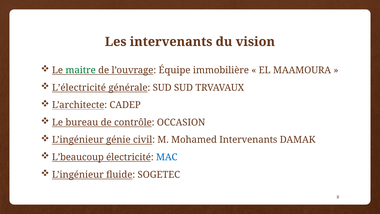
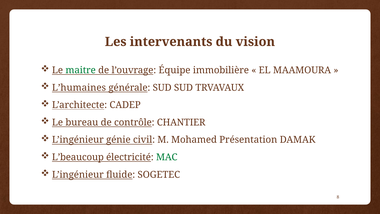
L’électricité: L’électricité -> L’humaines
OCCASION: OCCASION -> CHANTIER
Mohamed Intervenants: Intervenants -> Présentation
MAC colour: blue -> green
